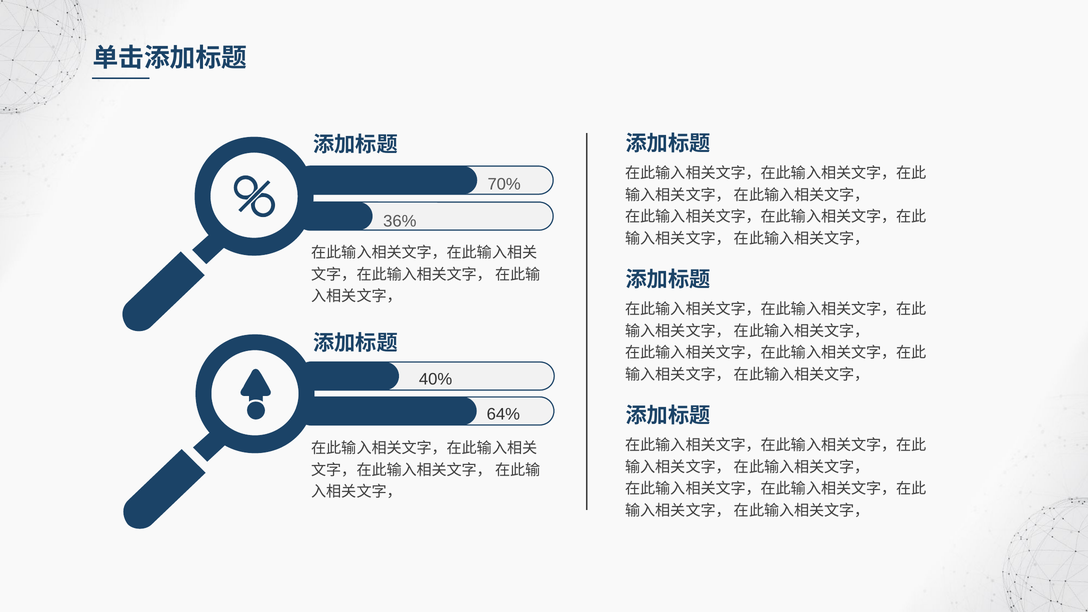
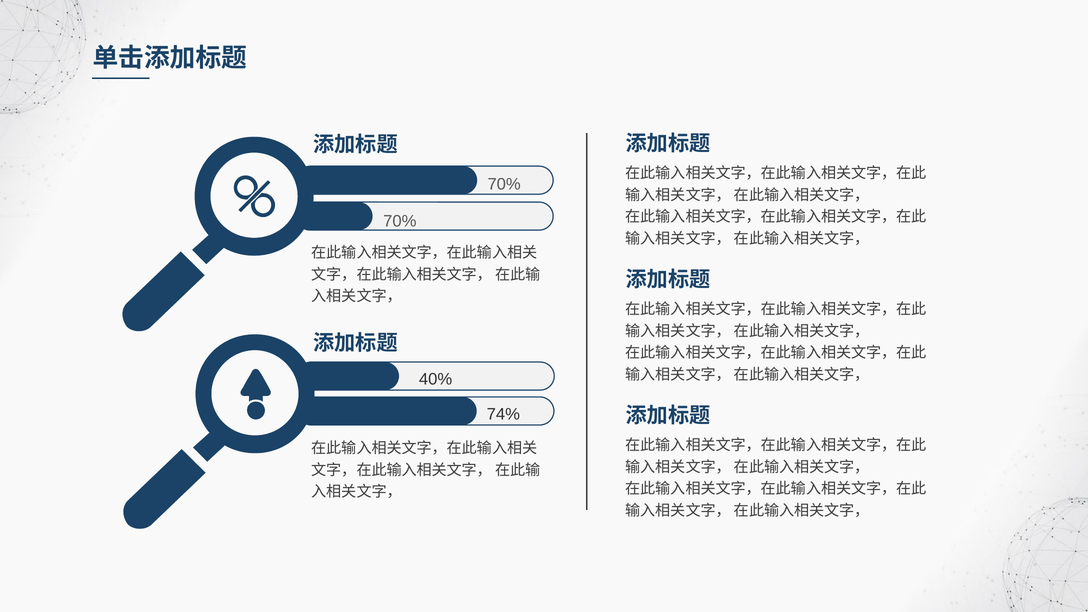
36% at (400, 221): 36% -> 70%
64%: 64% -> 74%
